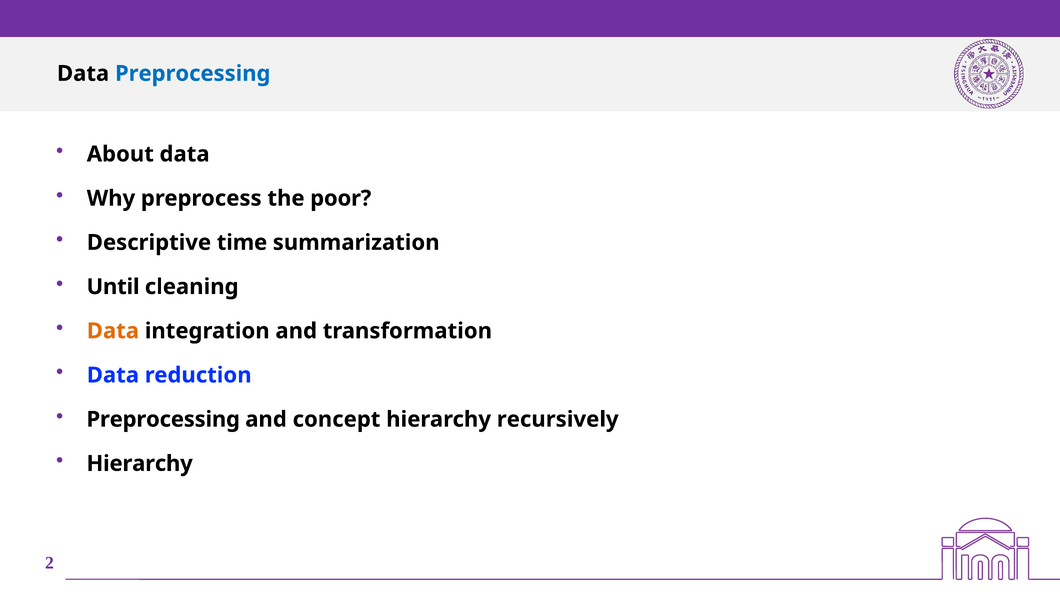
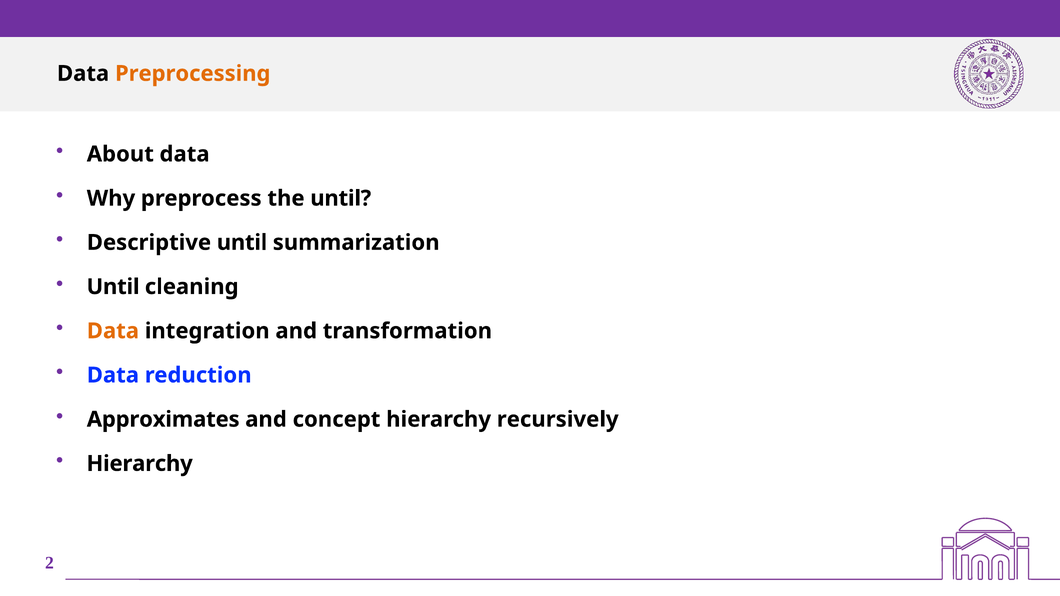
Preprocessing at (193, 74) colour: blue -> orange
the poor: poor -> until
Descriptive time: time -> until
Preprocessing at (163, 420): Preprocessing -> Approximates
